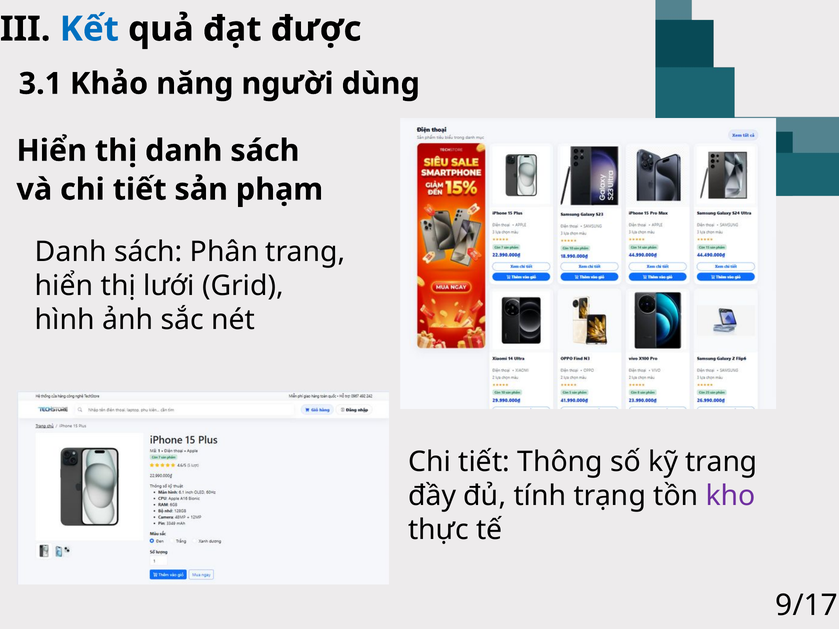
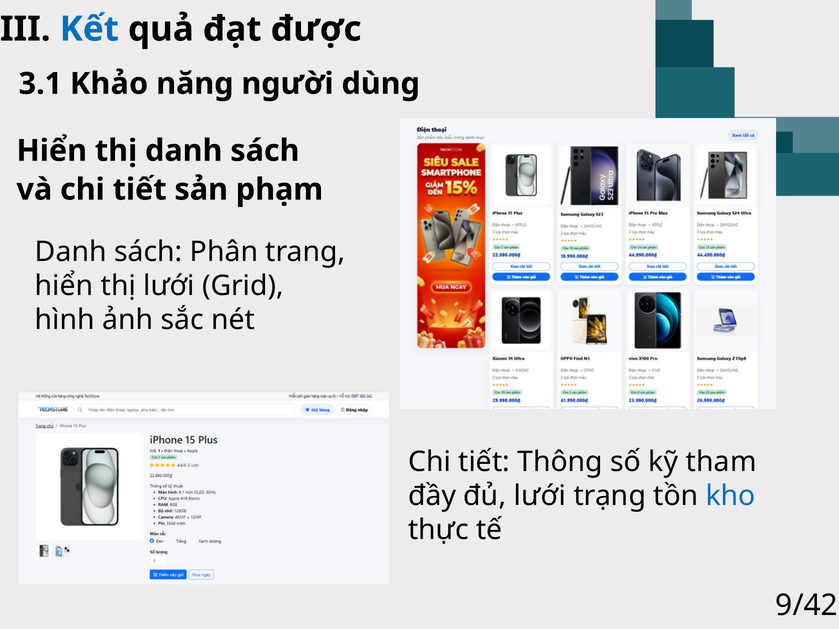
kỹ trang: trang -> tham
đủ tính: tính -> lưới
kho colour: purple -> blue
9/17: 9/17 -> 9/42
